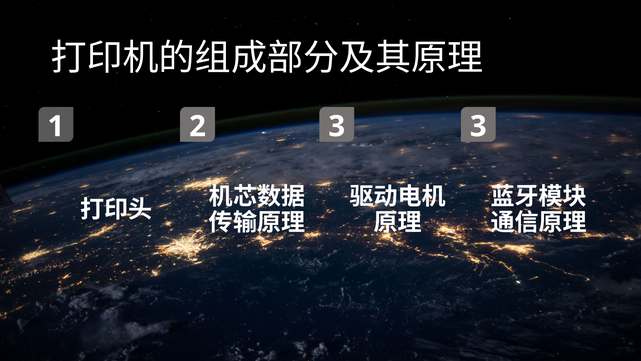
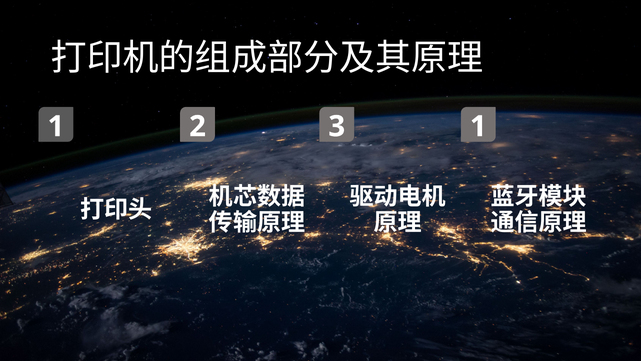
2 3: 3 -> 1
